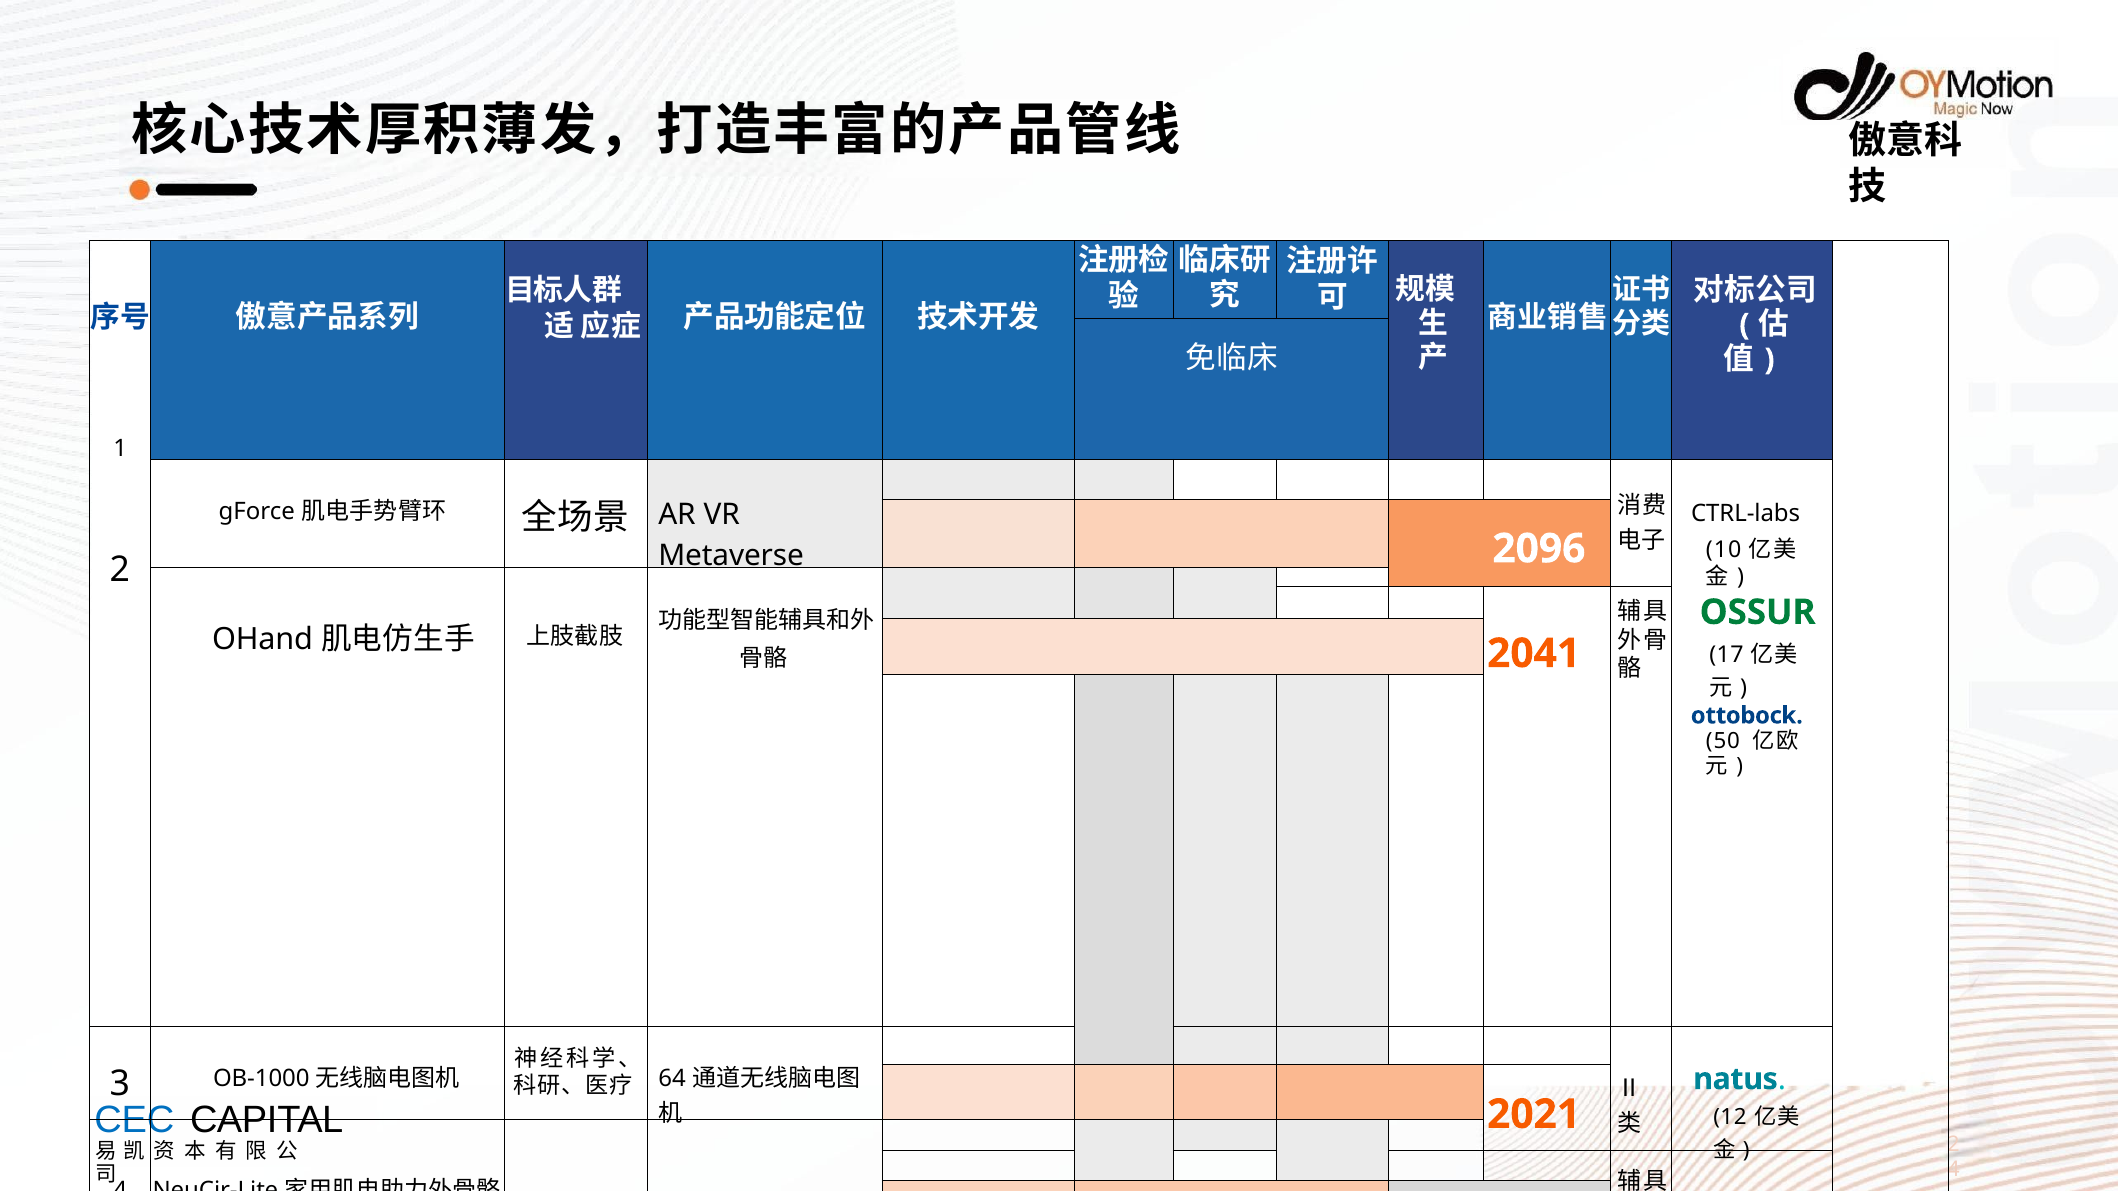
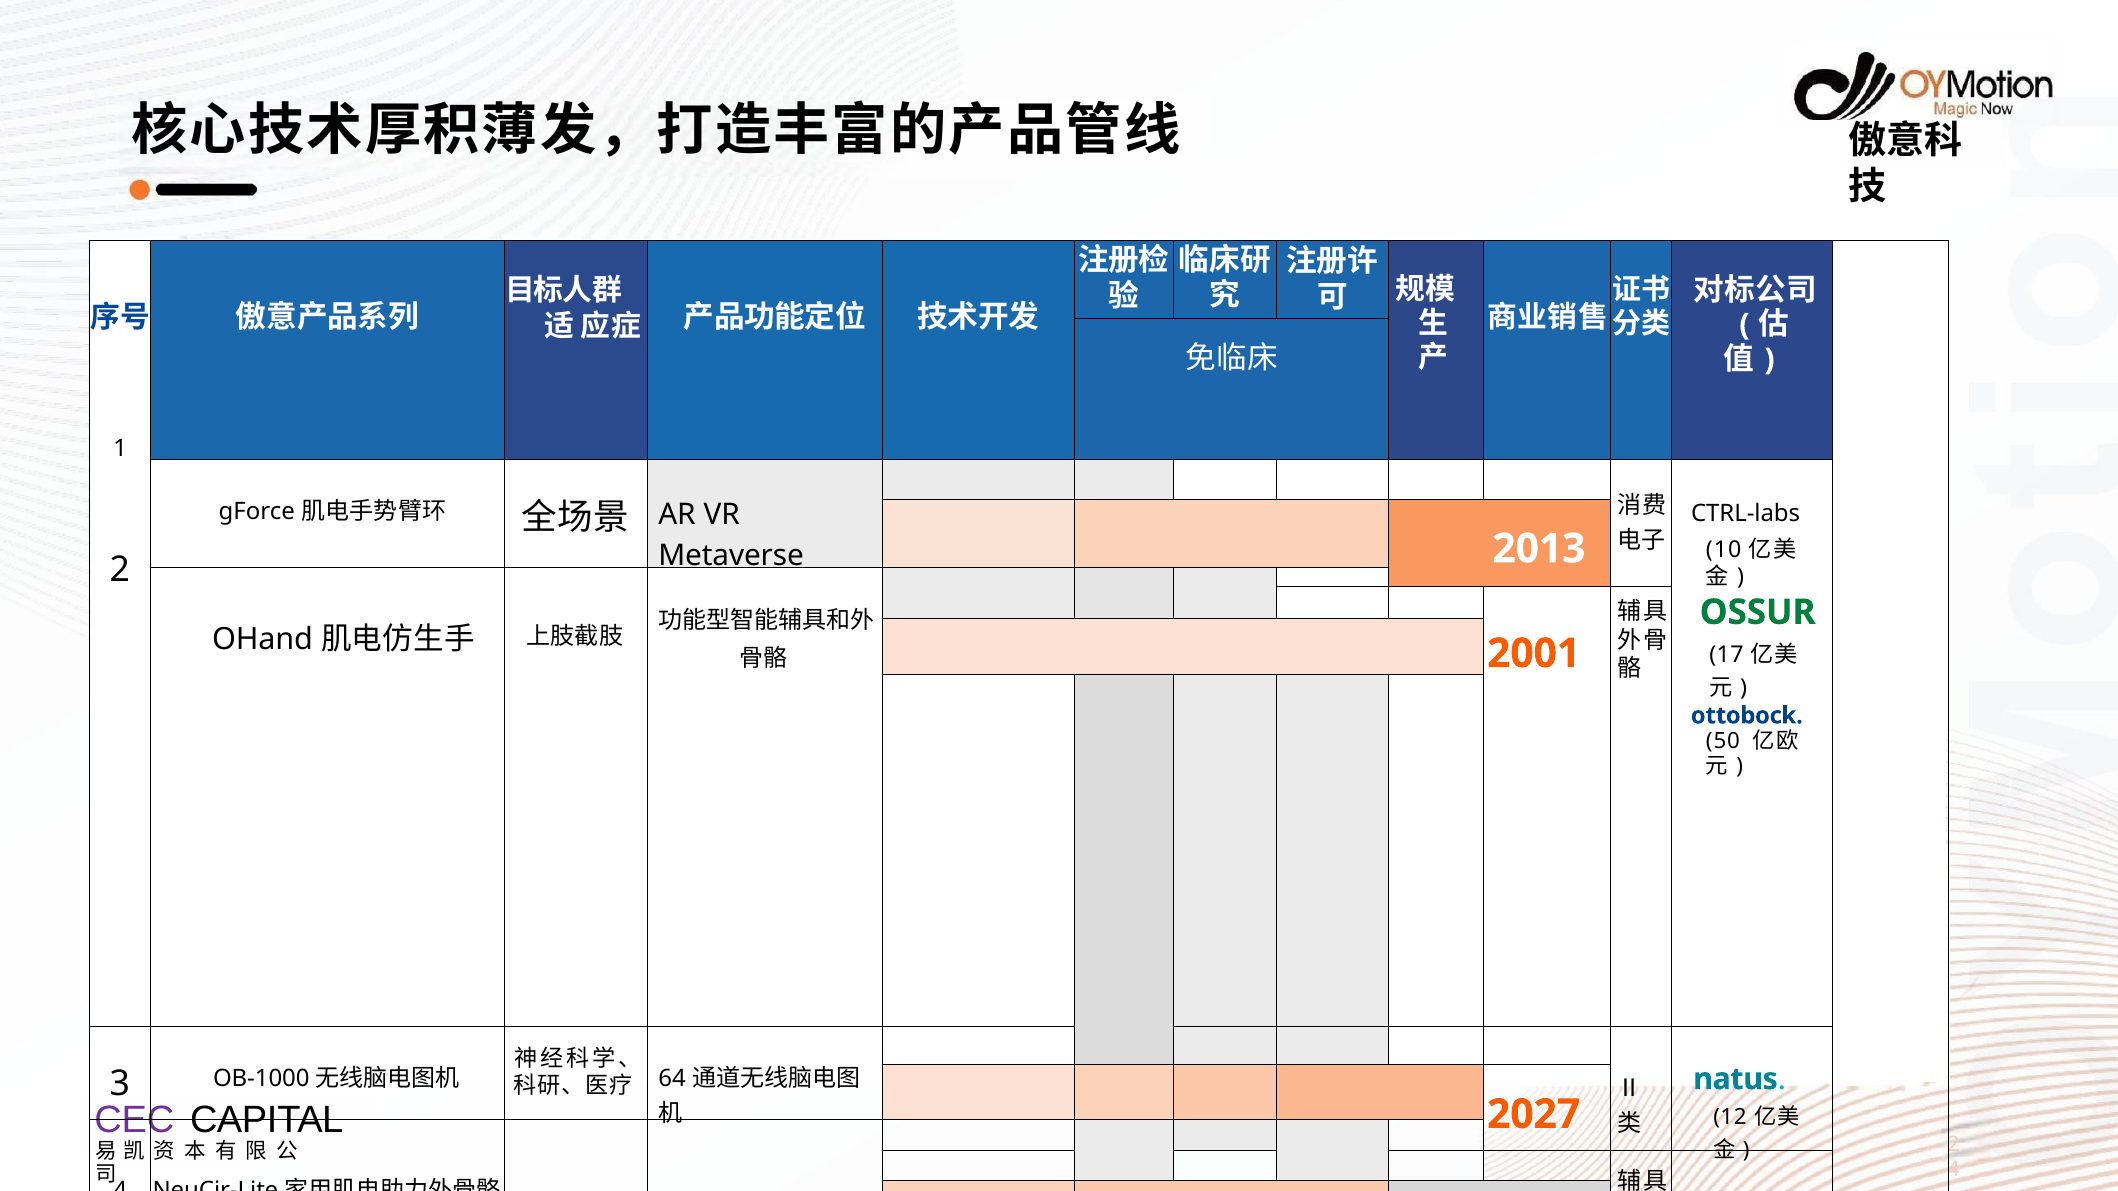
2096: 2096 -> 2013
2041: 2041 -> 2001
CEC colour: blue -> purple
2021: 2021 -> 2027
